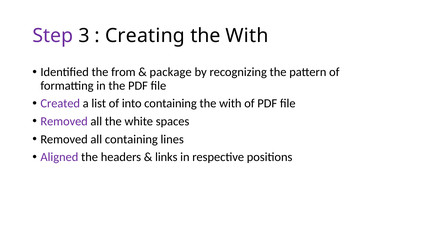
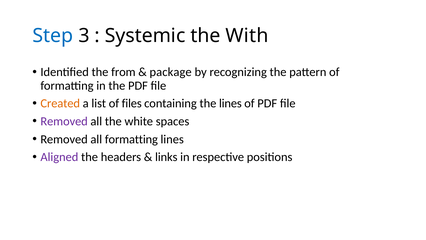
Step colour: purple -> blue
Creating: Creating -> Systemic
Created colour: purple -> orange
into: into -> files
containing the with: with -> lines
all containing: containing -> formatting
